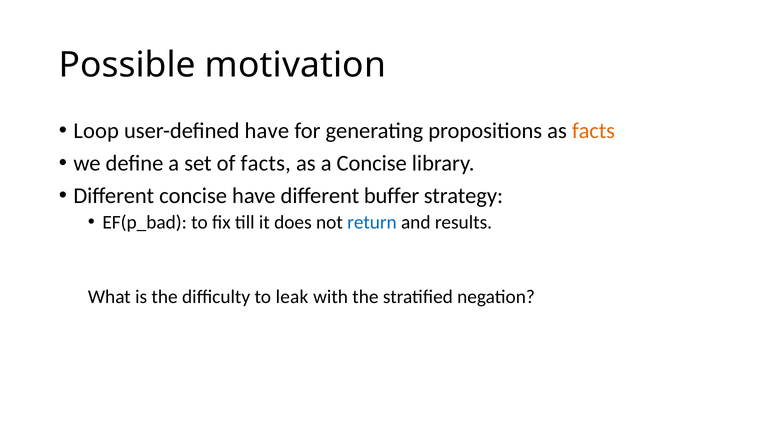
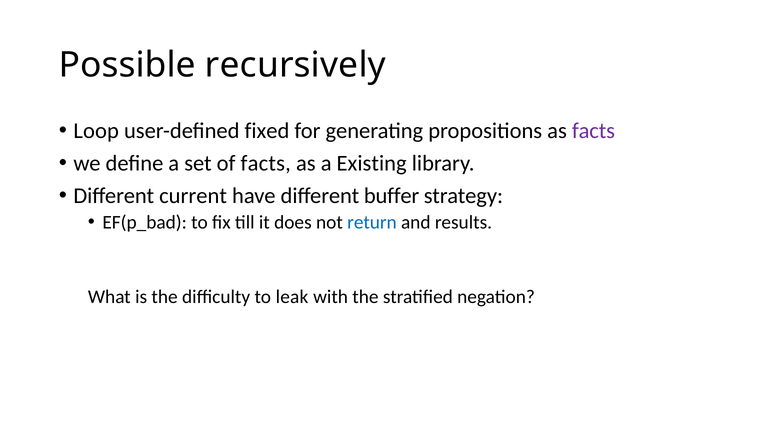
motivation: motivation -> recursively
user-defined have: have -> fixed
facts at (593, 131) colour: orange -> purple
a Concise: Concise -> Existing
Different concise: concise -> current
